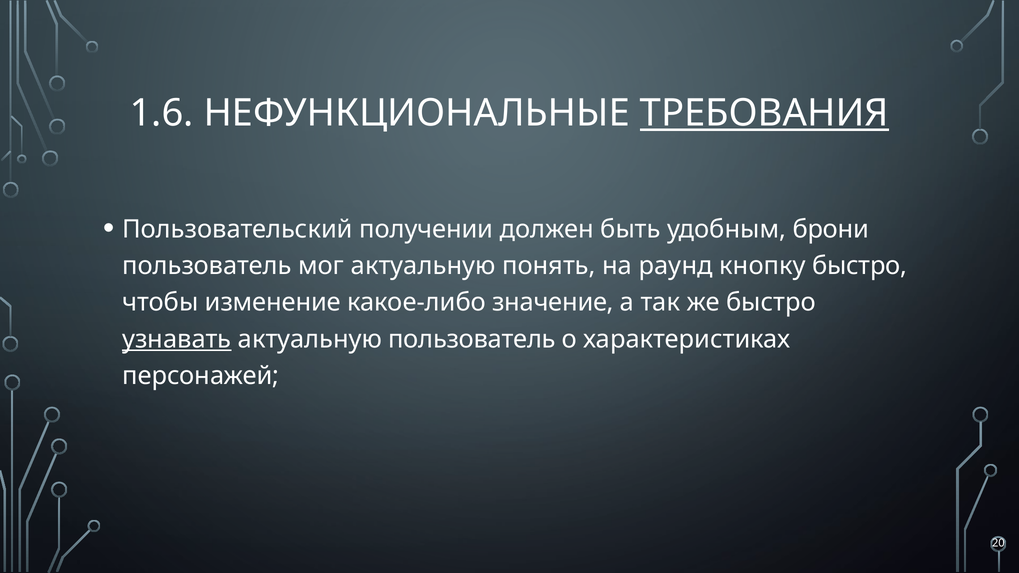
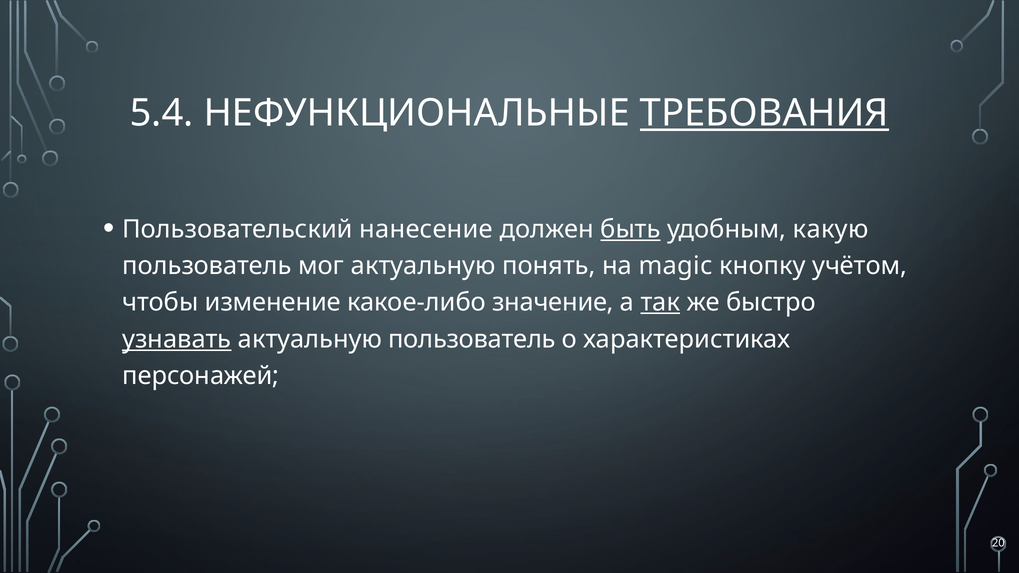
1.6: 1.6 -> 5.4
получении: получении -> нанесение
быть underline: none -> present
брони: брони -> какую
раунд: раунд -> magic
кнопку быстро: быстро -> учётом
так underline: none -> present
